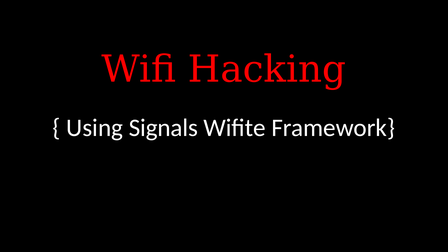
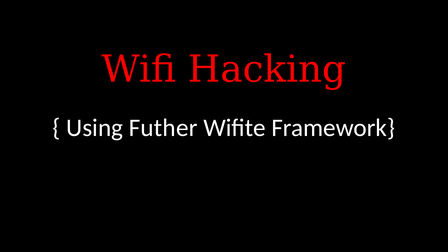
Signals: Signals -> Futher
